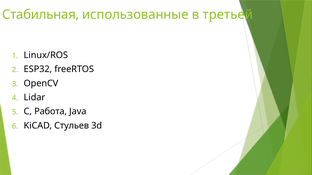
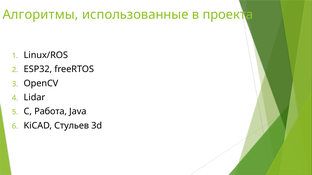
Стабильная: Стабильная -> Алгоритмы
третьей: третьей -> проекта
